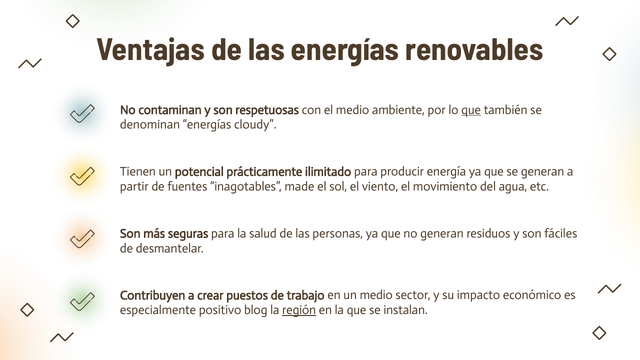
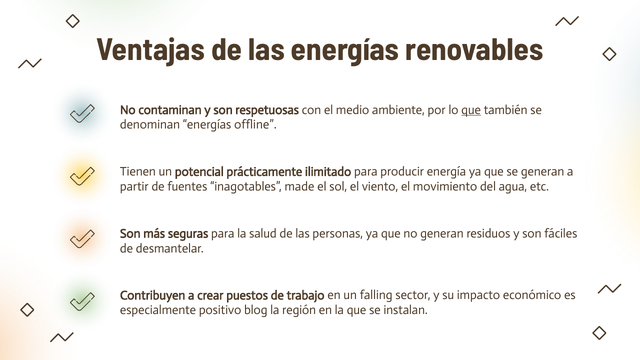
cloudy: cloudy -> offline
un medio: medio -> falling
región underline: present -> none
